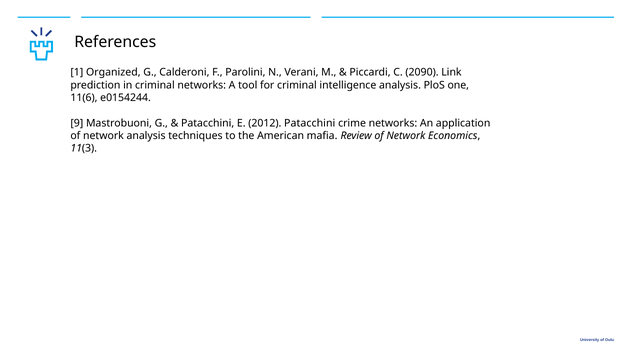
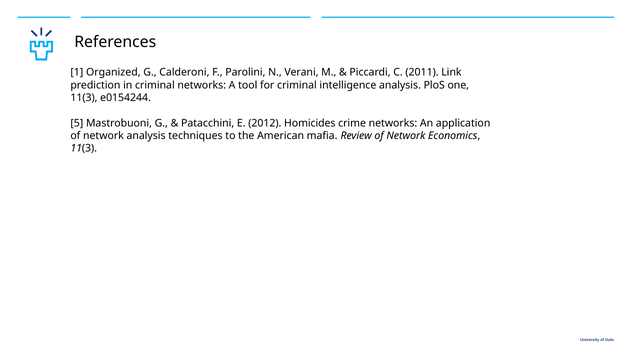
2090: 2090 -> 2011
11(6 at (84, 98): 11(6 -> 11(3
9: 9 -> 5
2012 Patacchini: Patacchini -> Homicides
